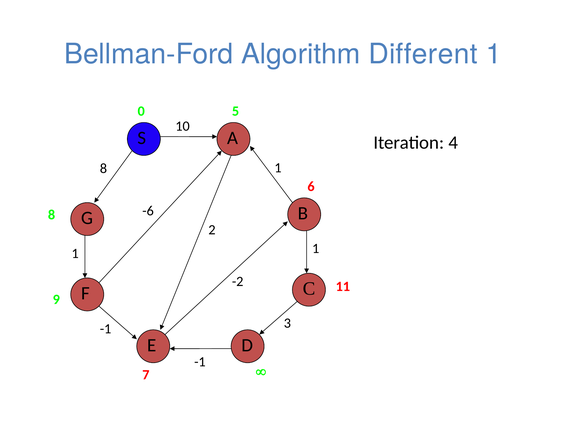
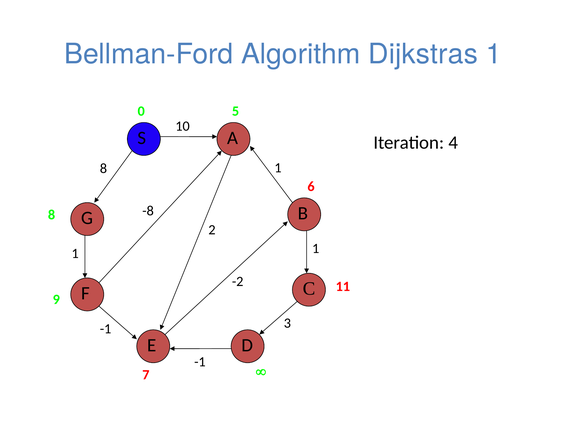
Different: Different -> Dijkstras
-6: -6 -> -8
